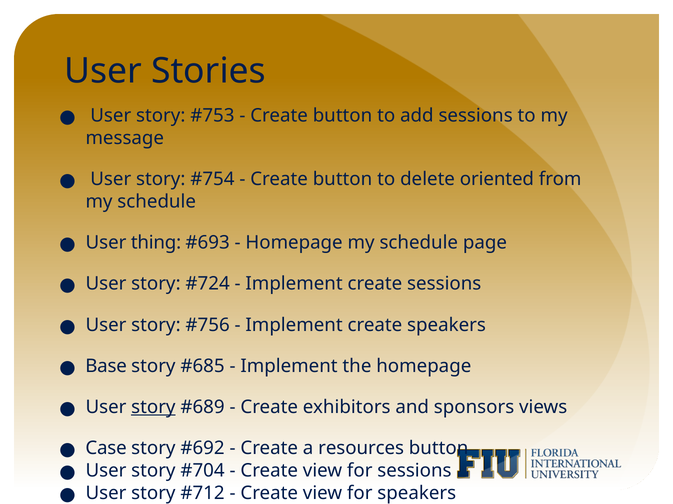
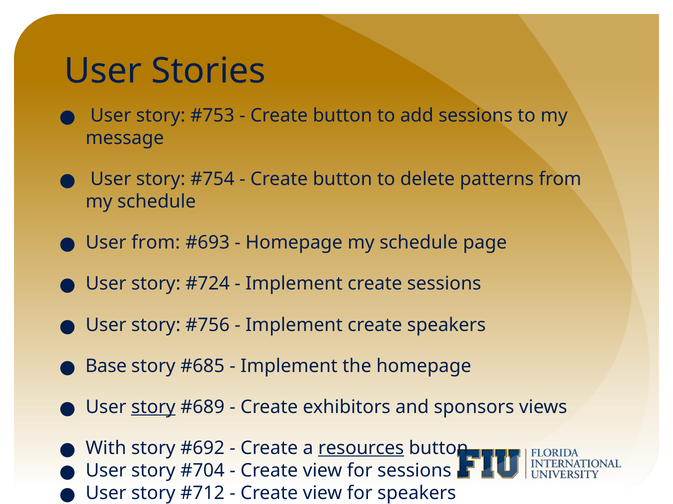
oriented: oriented -> patterns
User thing: thing -> from
Case: Case -> With
resources underline: none -> present
